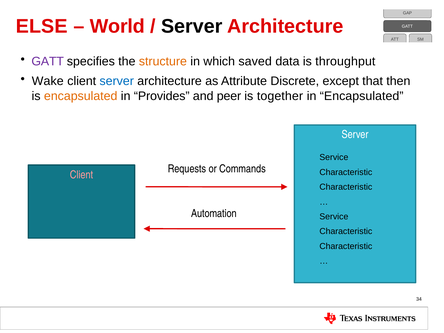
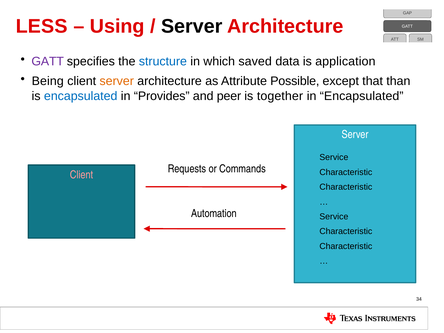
ELSE: ELSE -> LESS
World: World -> Using
structure colour: orange -> blue
throughput: throughput -> application
Wake: Wake -> Being
server at (117, 81) colour: blue -> orange
Discrete: Discrete -> Possible
then: then -> than
encapsulated at (81, 96) colour: orange -> blue
